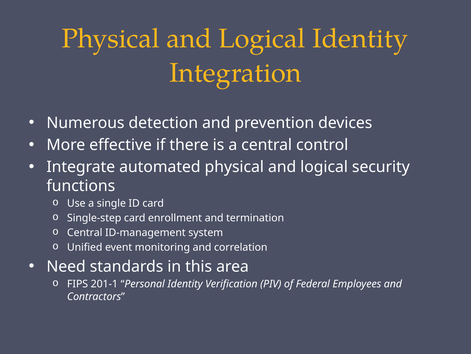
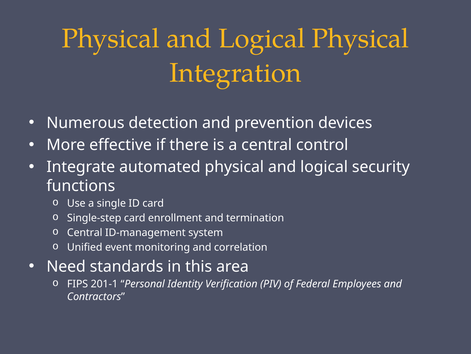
Logical Identity: Identity -> Physical
